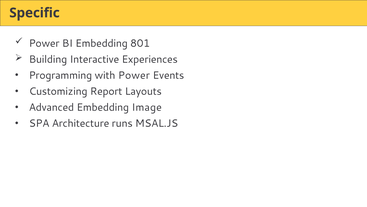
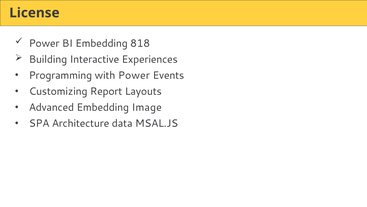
Specific: Specific -> License
801: 801 -> 818
runs: runs -> data
